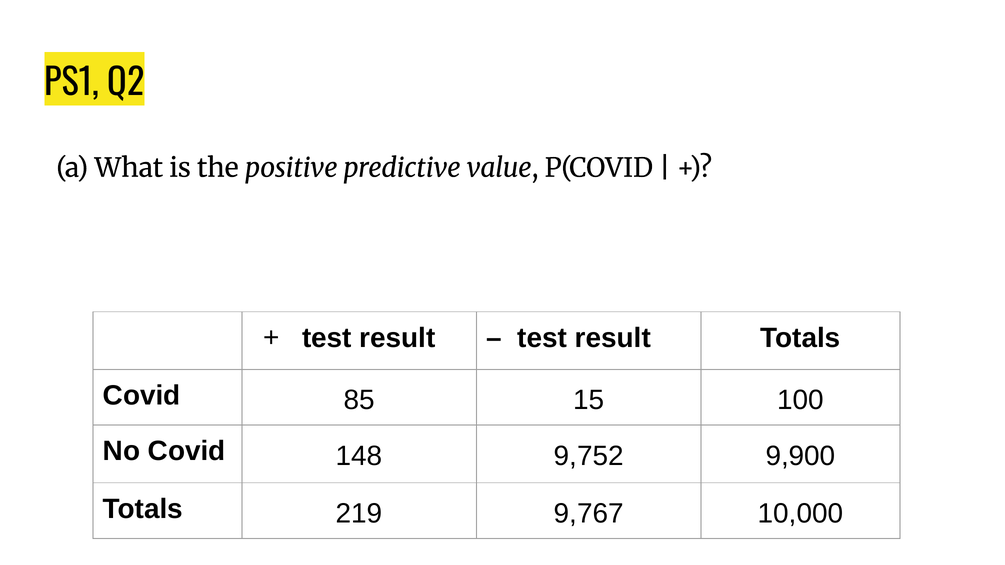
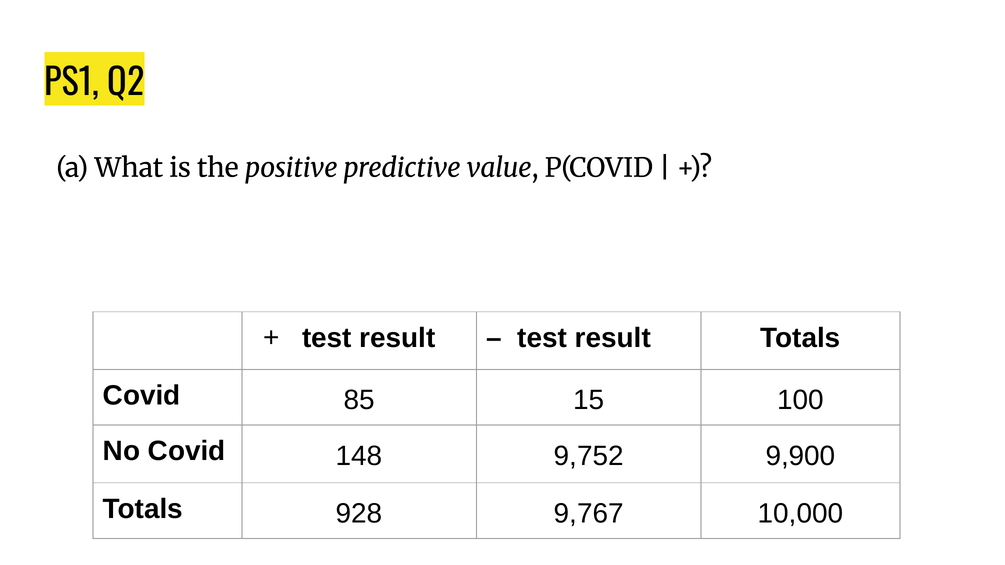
219: 219 -> 928
